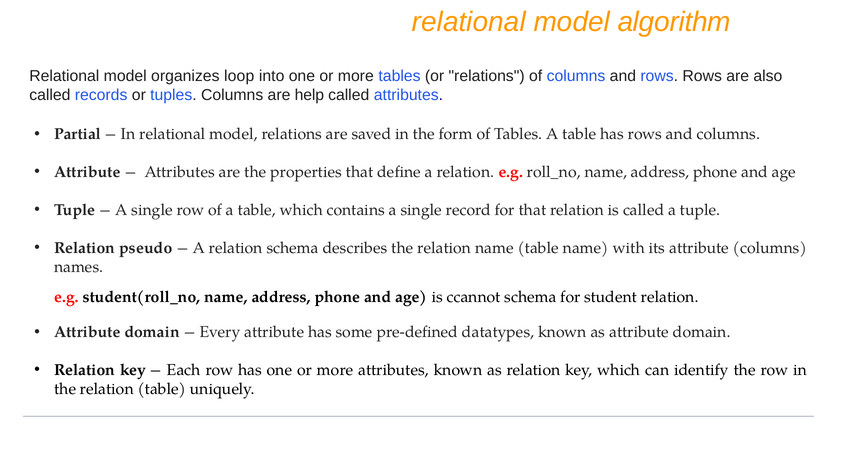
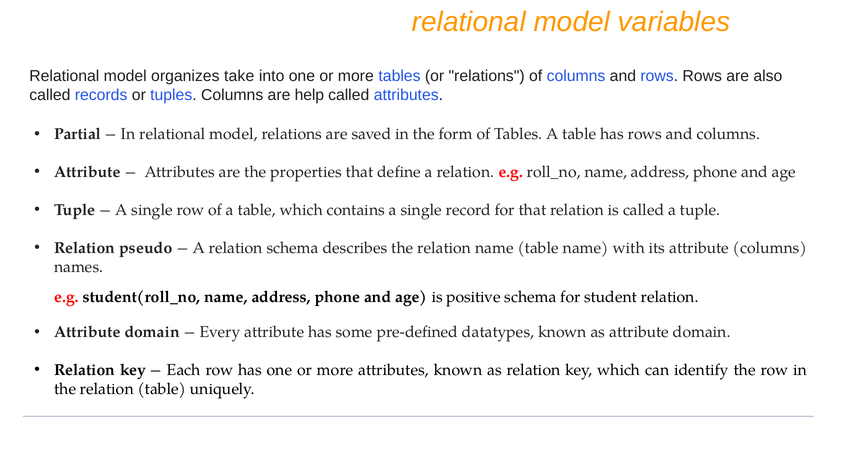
algorithm: algorithm -> variables
loop: loop -> take
ccannot: ccannot -> positive
